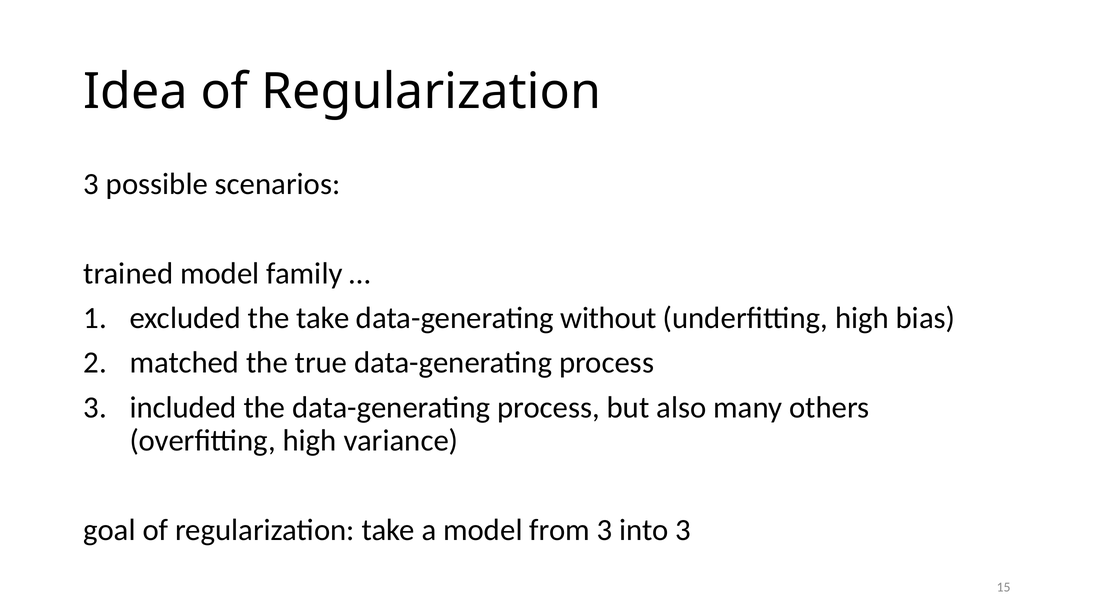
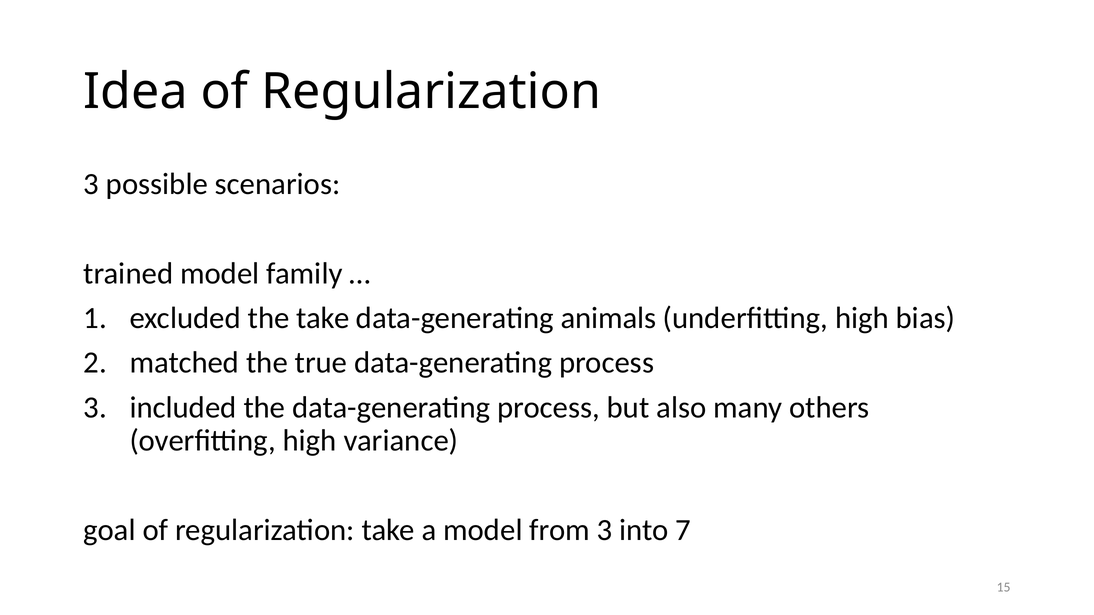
without: without -> animals
into 3: 3 -> 7
